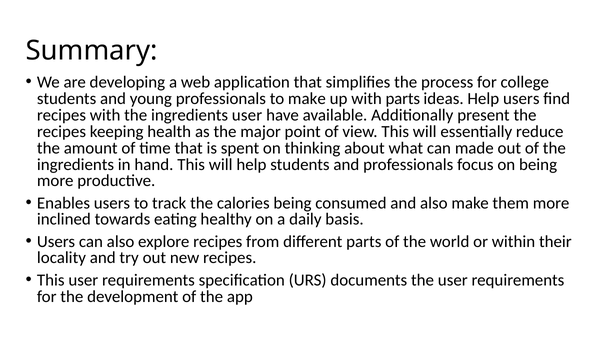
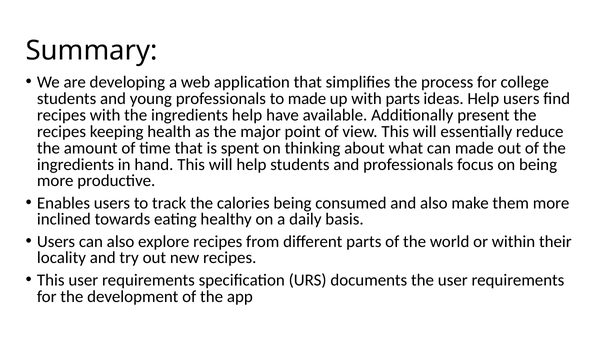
to make: make -> made
ingredients user: user -> help
